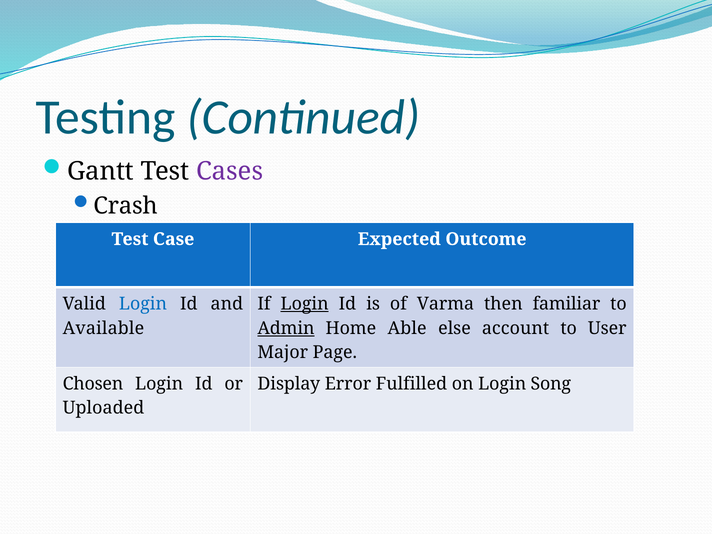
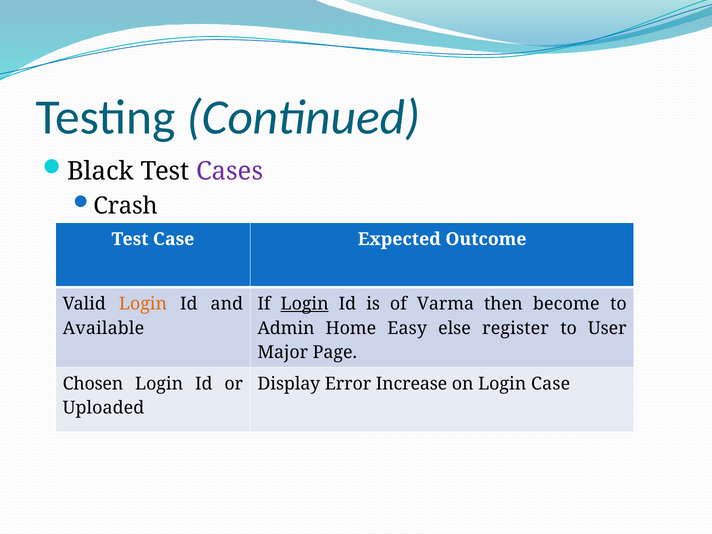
Gantt: Gantt -> Black
Login at (143, 304) colour: blue -> orange
familiar: familiar -> become
Admin underline: present -> none
Able: Able -> Easy
account: account -> register
Fulfilled: Fulfilled -> Increase
Login Song: Song -> Case
